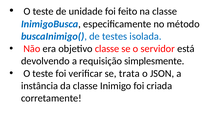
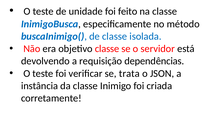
de testes: testes -> classe
simplesmente: simplesmente -> dependências
